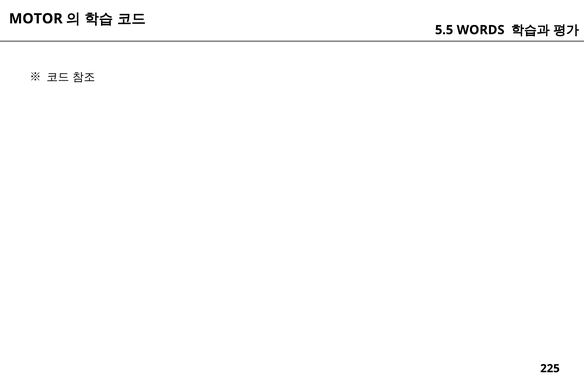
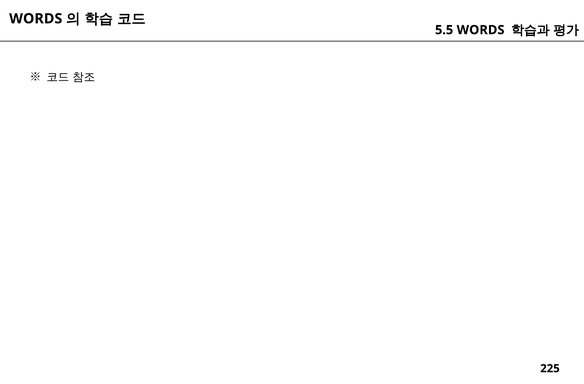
MOTOR at (36, 19): MOTOR -> WORDS
